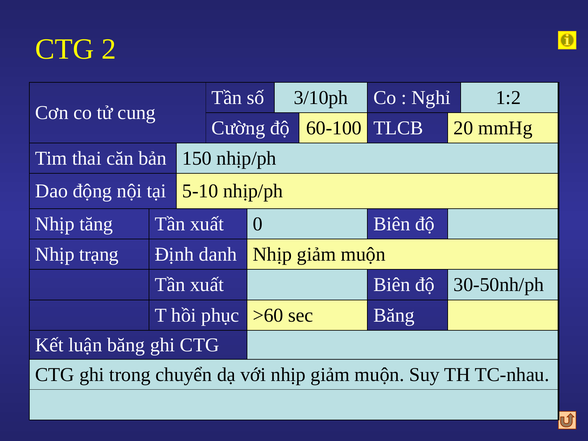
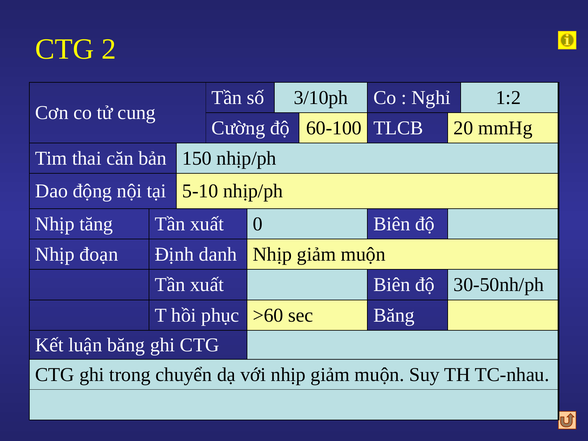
trạng: trạng -> đoạn
